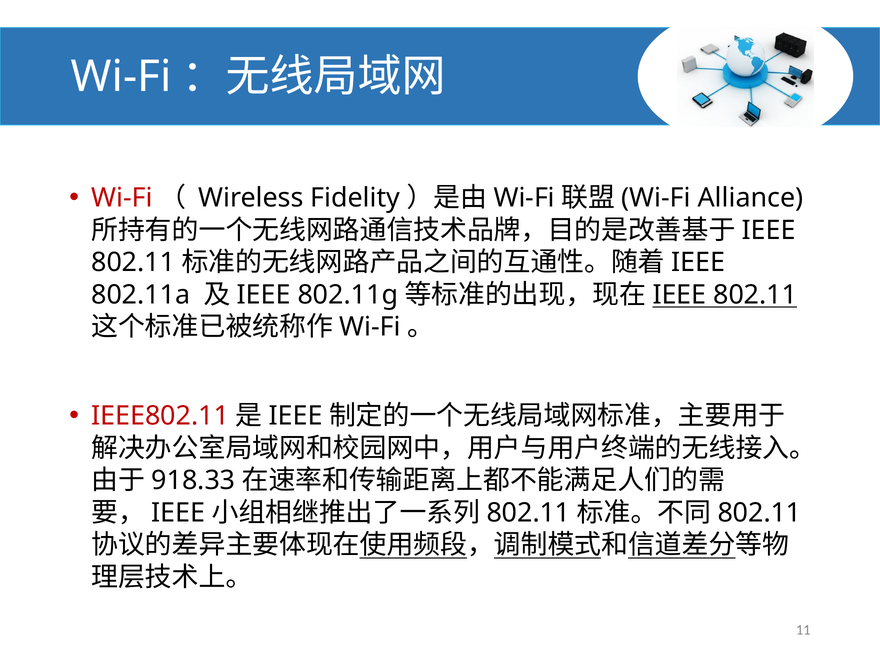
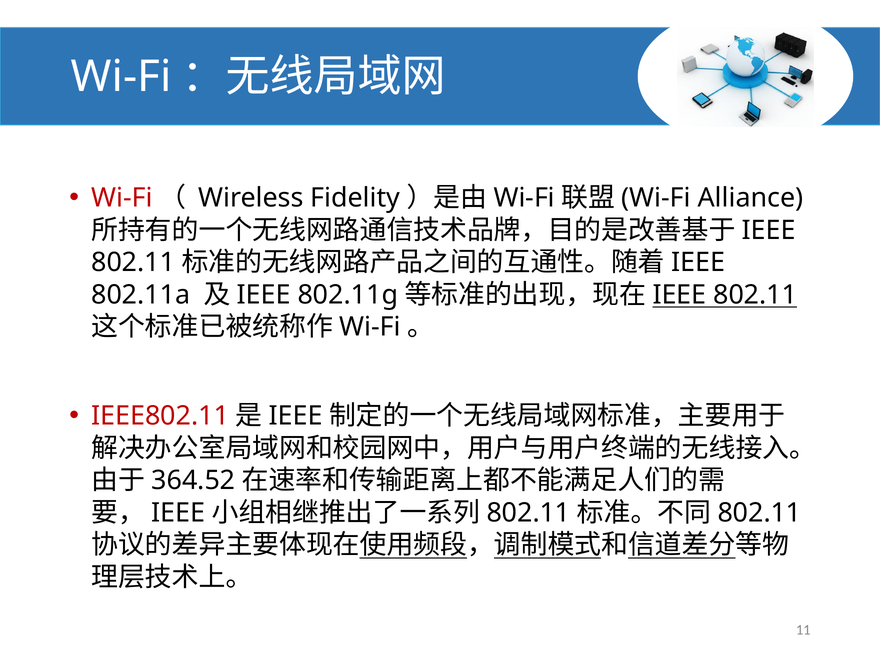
918.33: 918.33 -> 364.52
